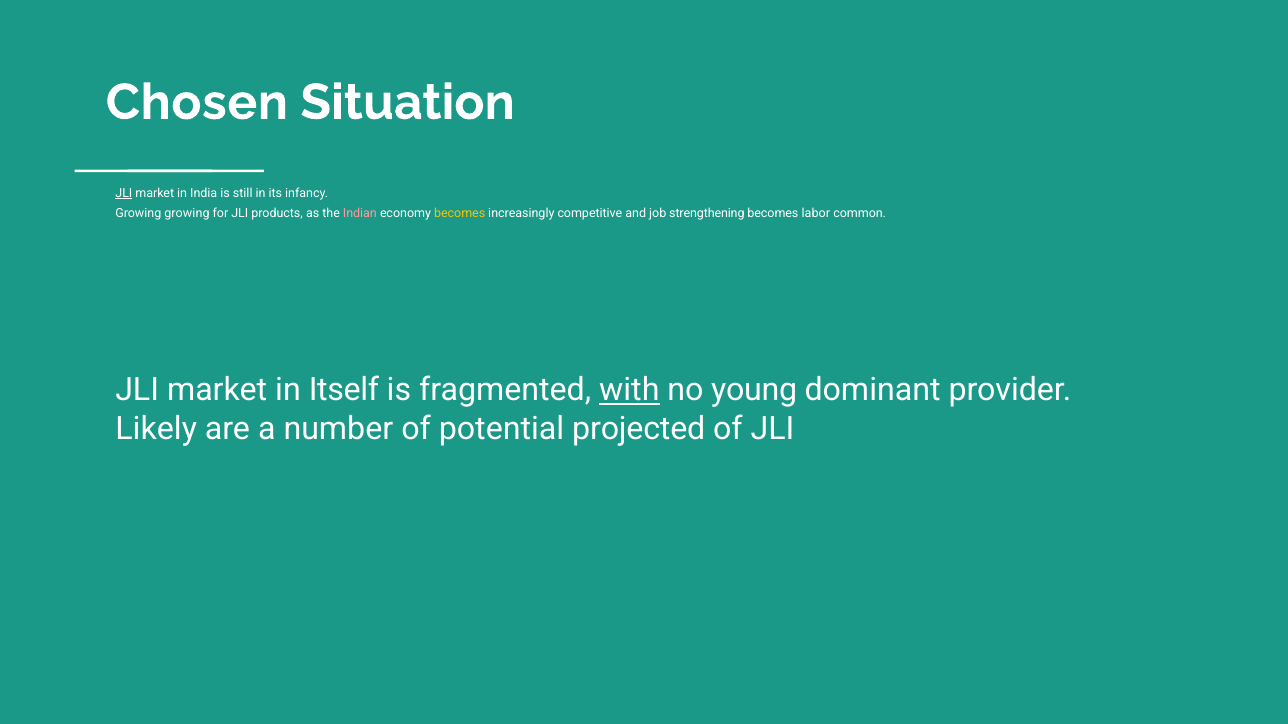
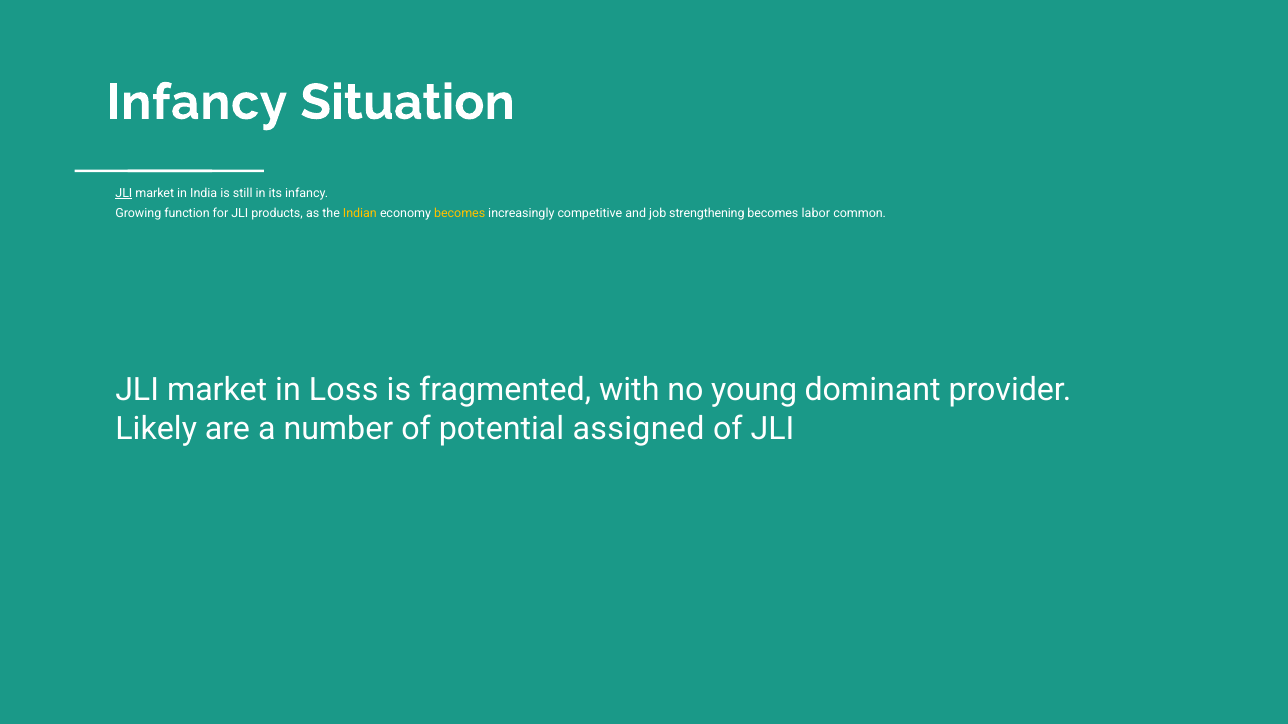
Chosen at (197, 102): Chosen -> Infancy
Growing growing: growing -> function
Indian colour: pink -> yellow
Itself: Itself -> Loss
with underline: present -> none
projected: projected -> assigned
